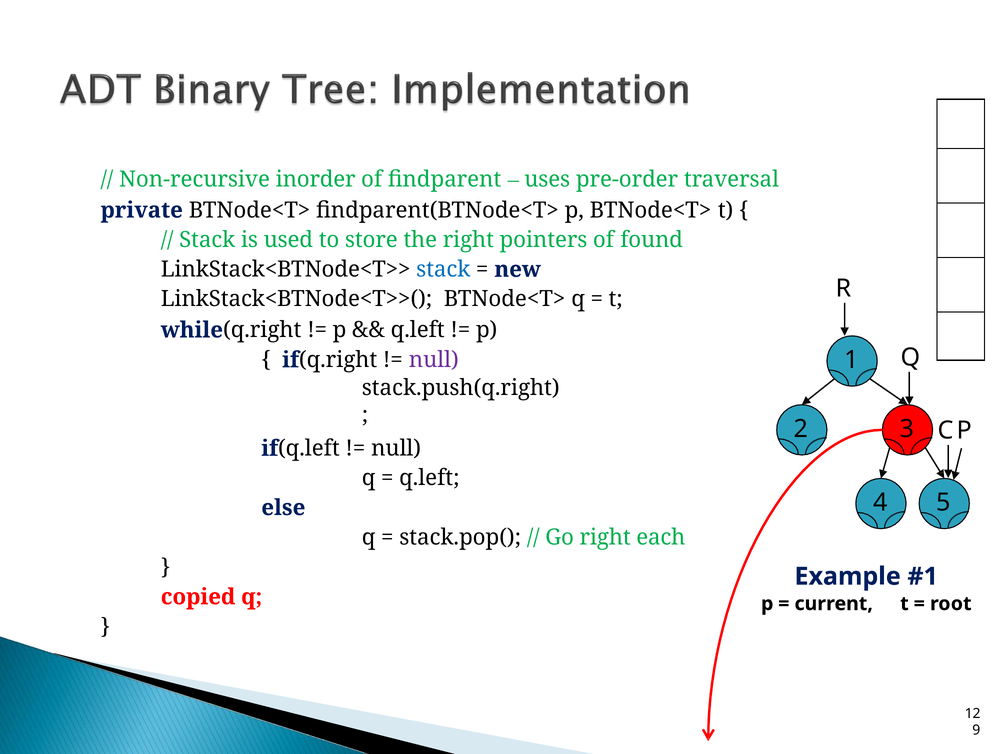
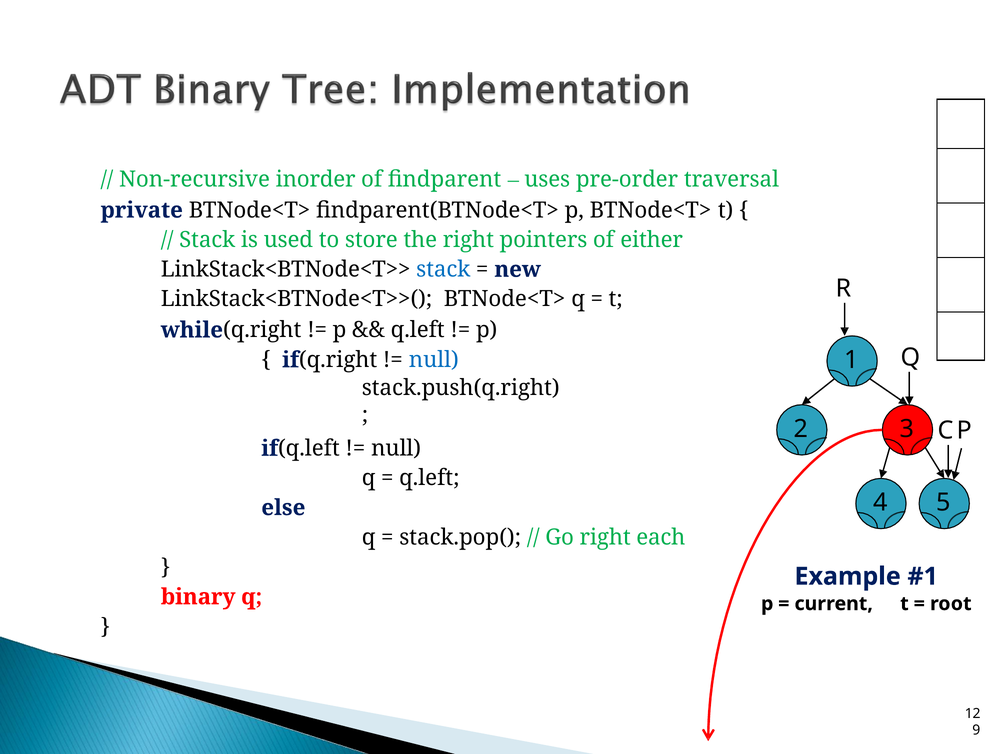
found: found -> either
null at (434, 360) colour: purple -> blue
copied: copied -> binary
